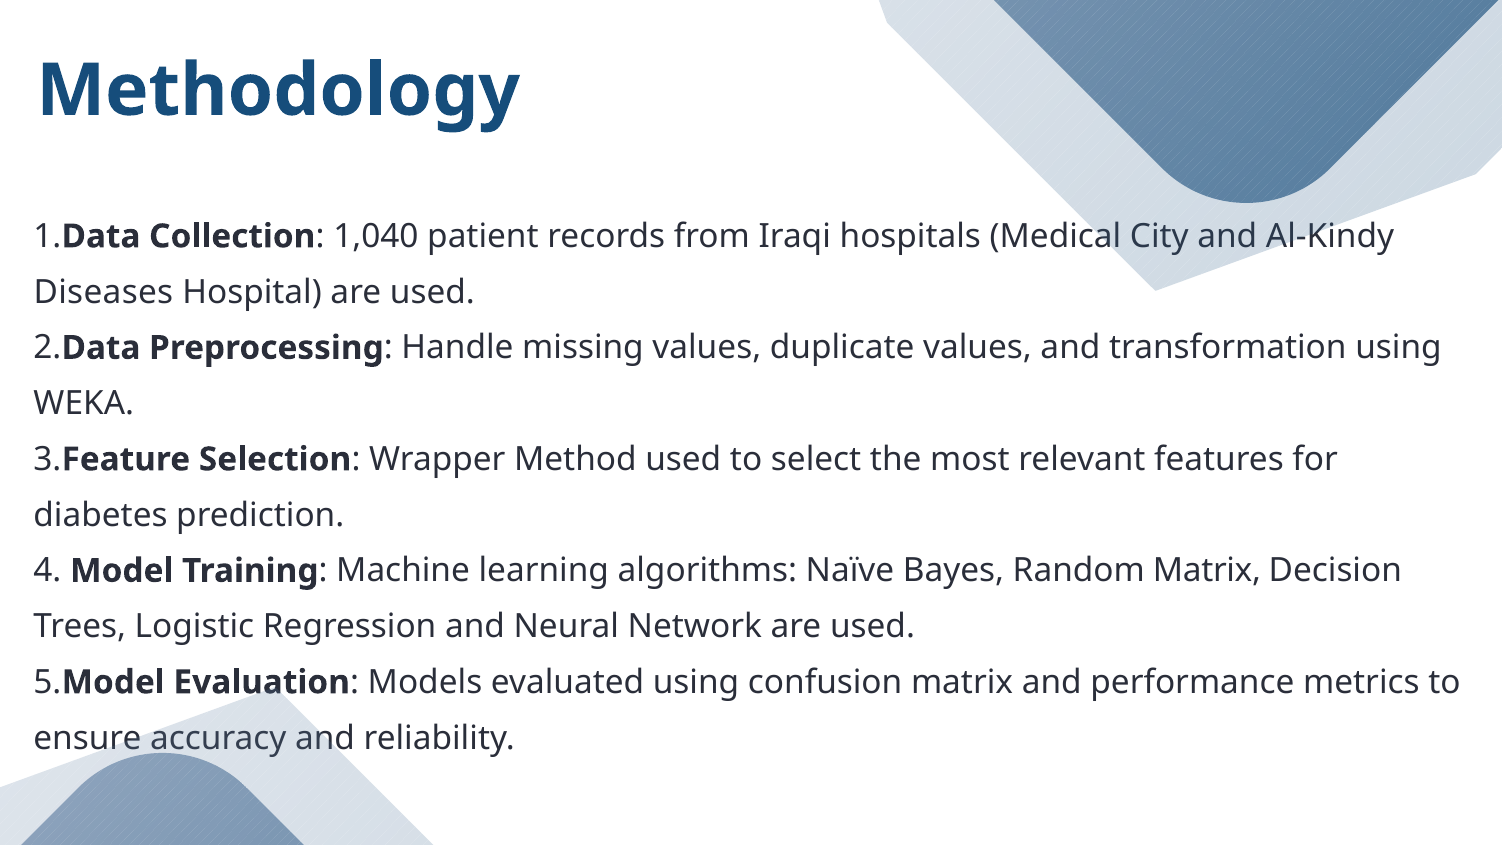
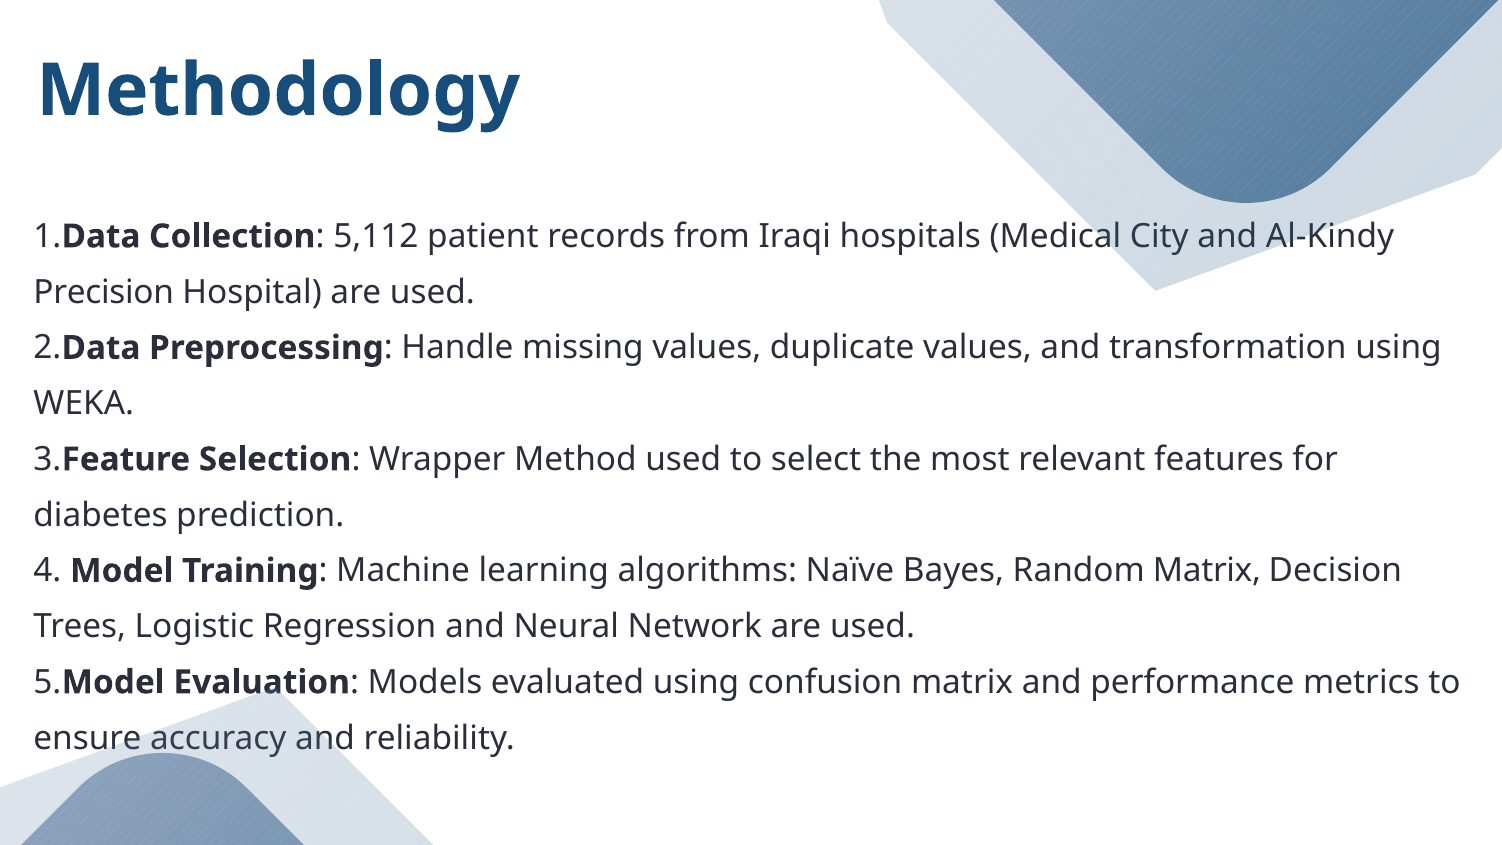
1,040: 1,040 -> 5,112
Diseases: Diseases -> Precision
